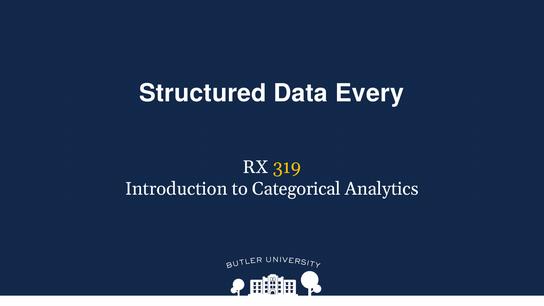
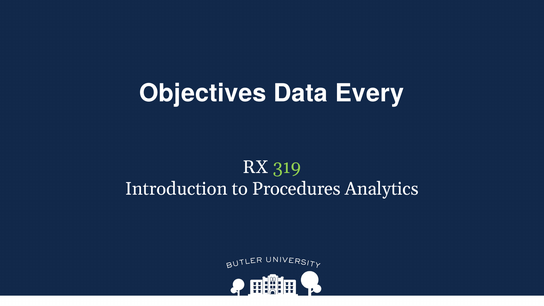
Structured: Structured -> Objectives
319 colour: yellow -> light green
Categorical: Categorical -> Procedures
